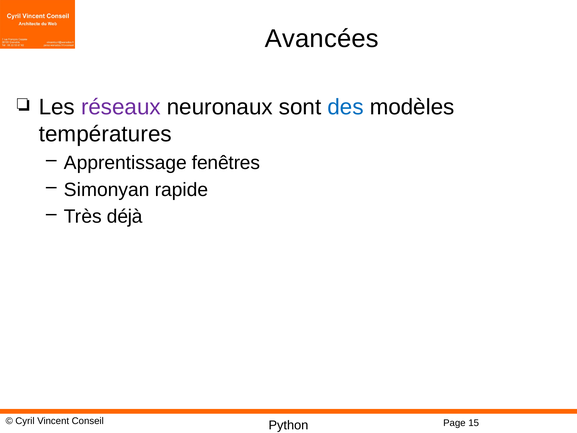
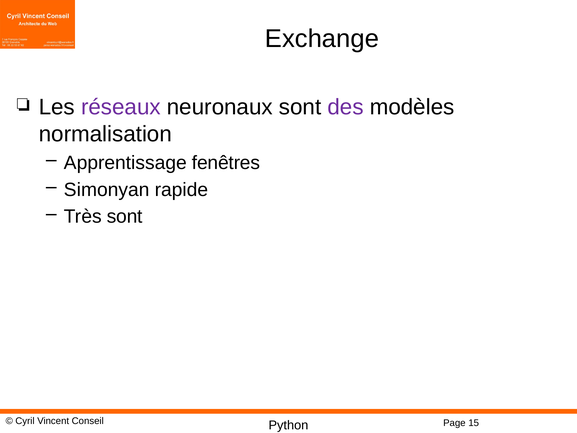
Avancées: Avancées -> Exchange
des colour: blue -> purple
températures: températures -> normalisation
Très déjà: déjà -> sont
